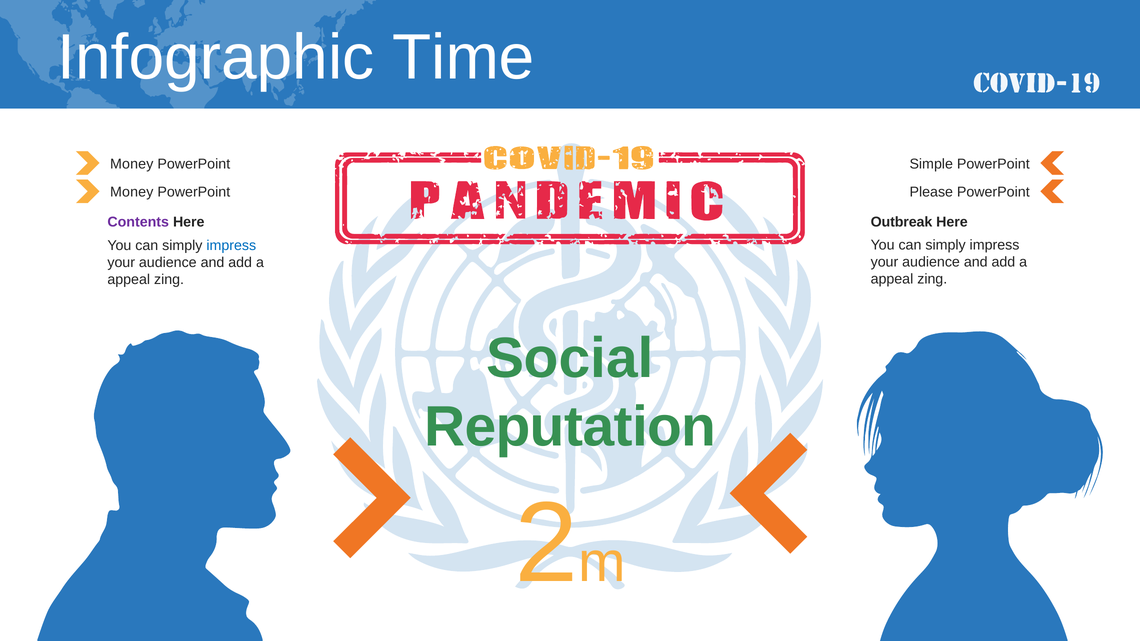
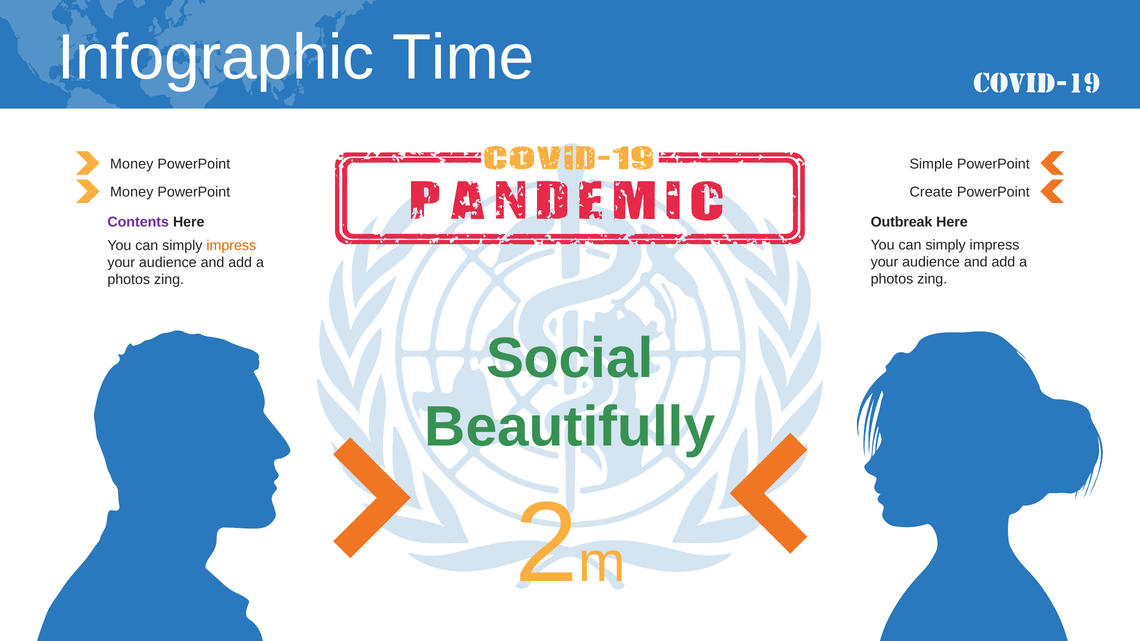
Please: Please -> Create
impress at (231, 245) colour: blue -> orange
appeal at (892, 279): appeal -> photos
appeal at (129, 280): appeal -> photos
Reputation: Reputation -> Beautifully
